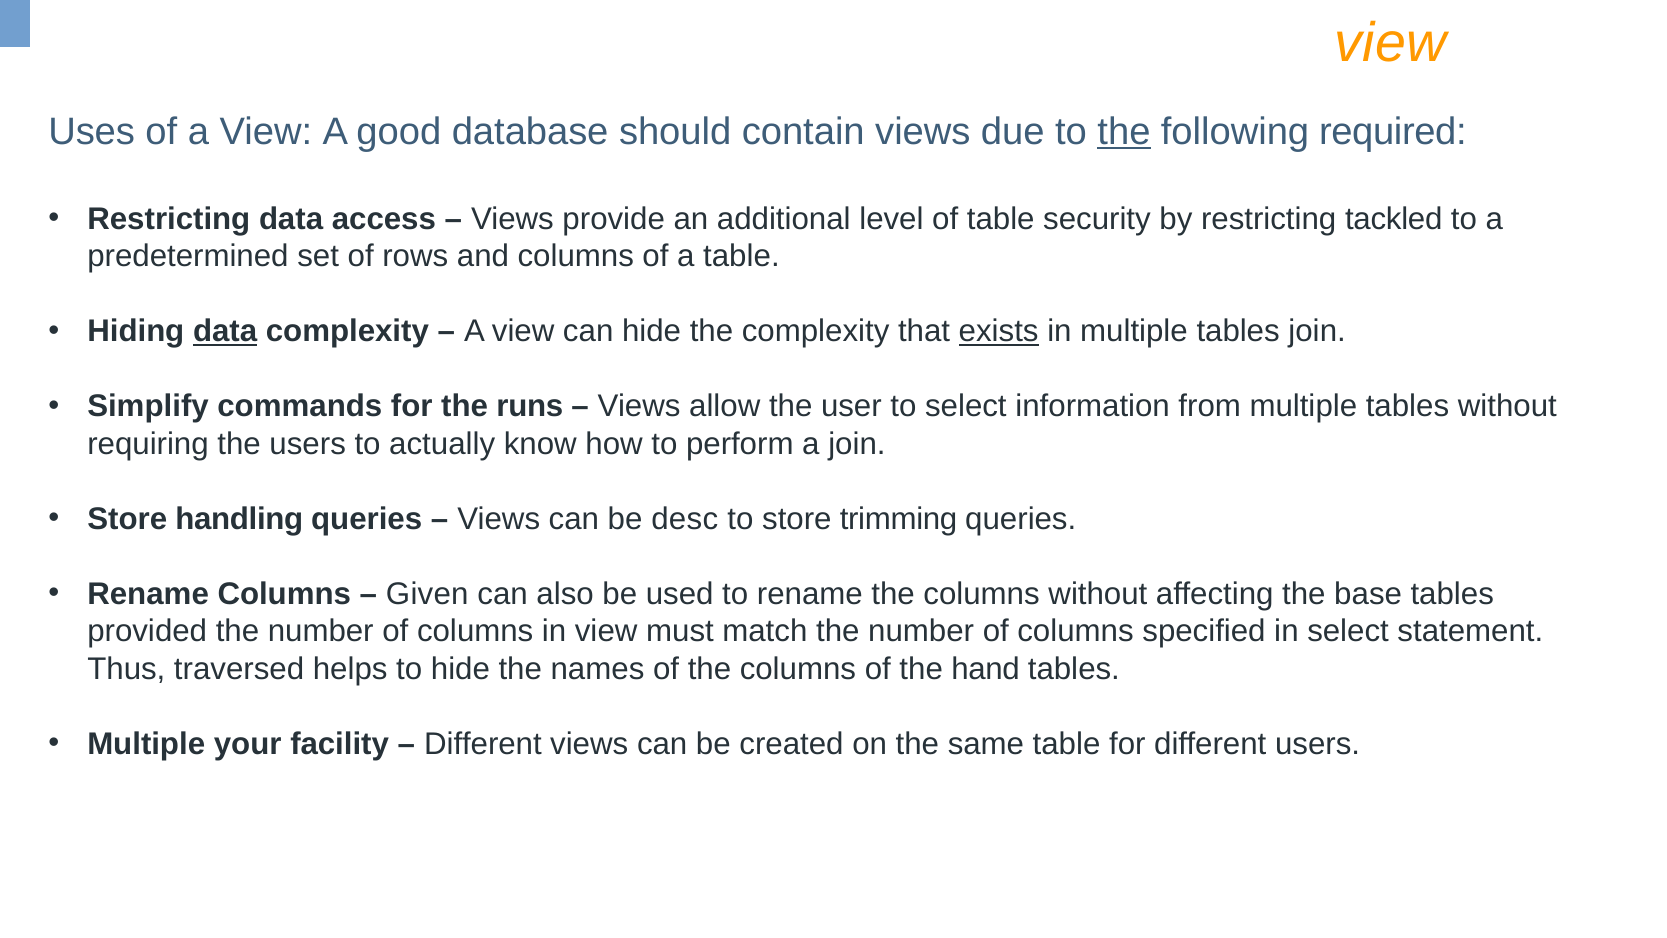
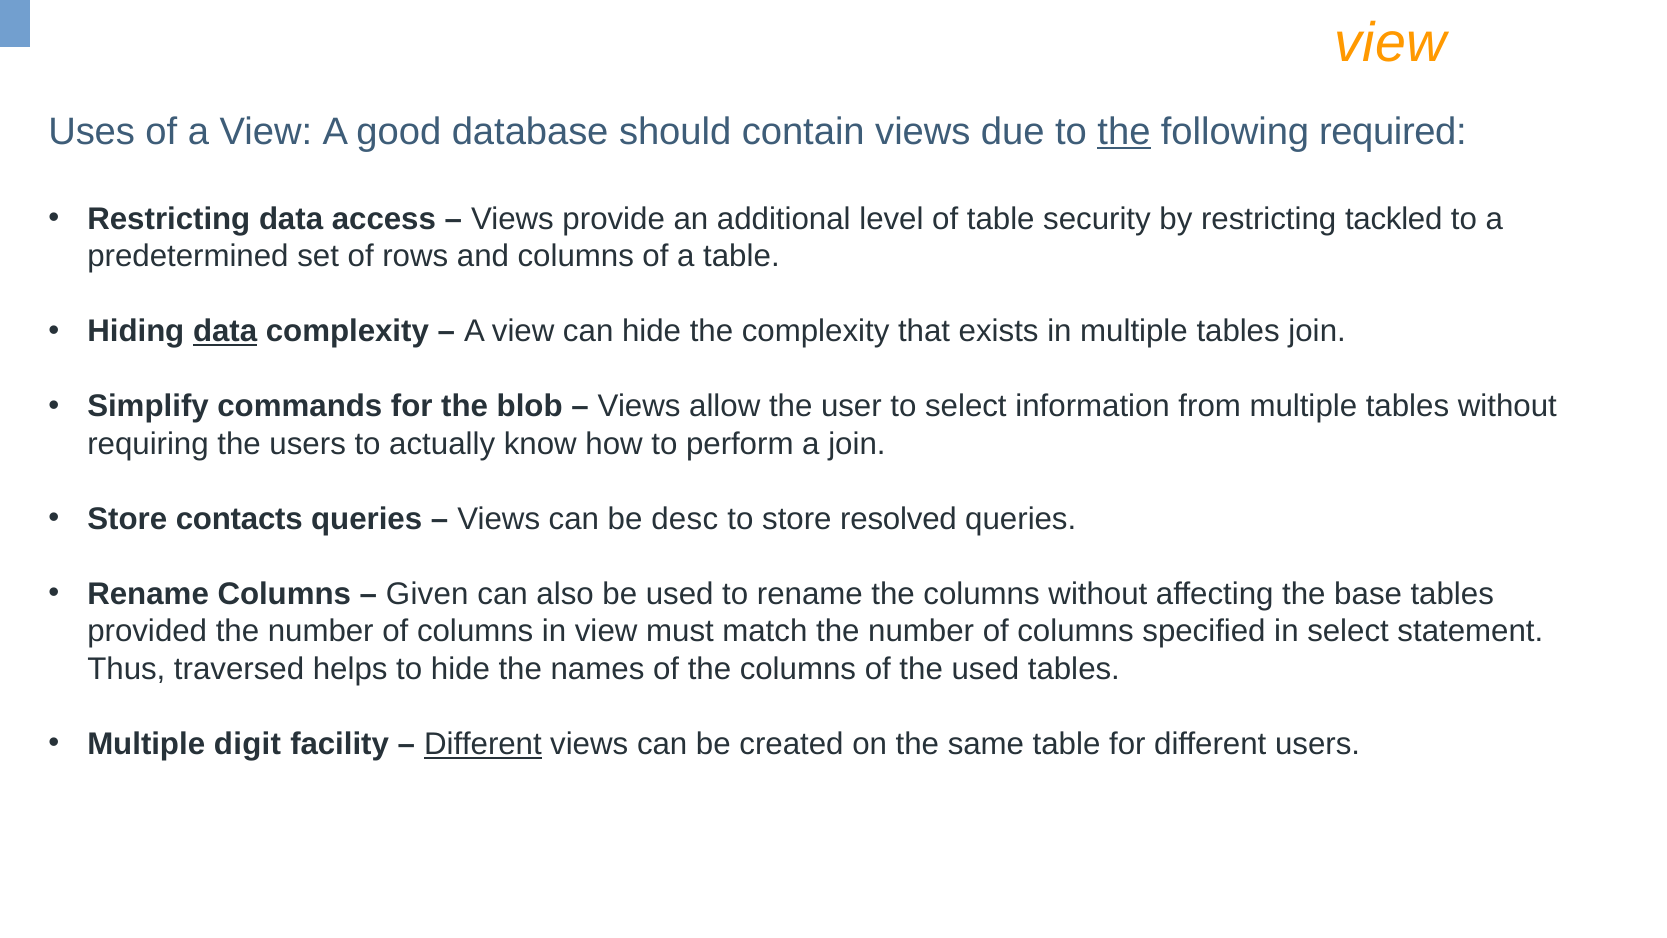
exists underline: present -> none
runs: runs -> blob
handling: handling -> contacts
trimming: trimming -> resolved
the hand: hand -> used
your: your -> digit
Different at (483, 744) underline: none -> present
